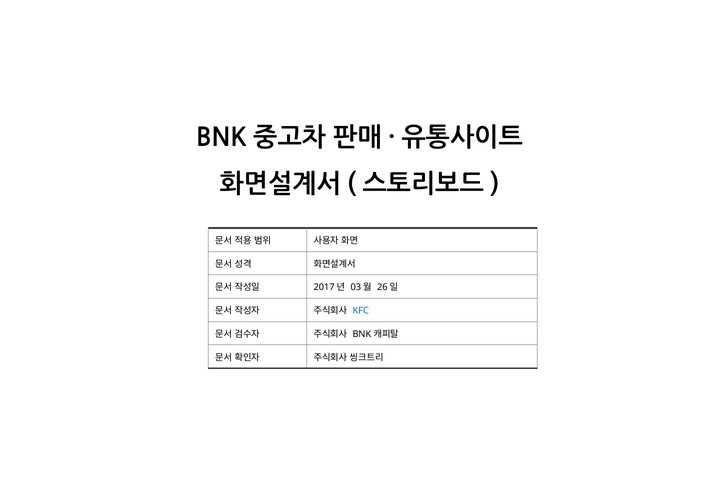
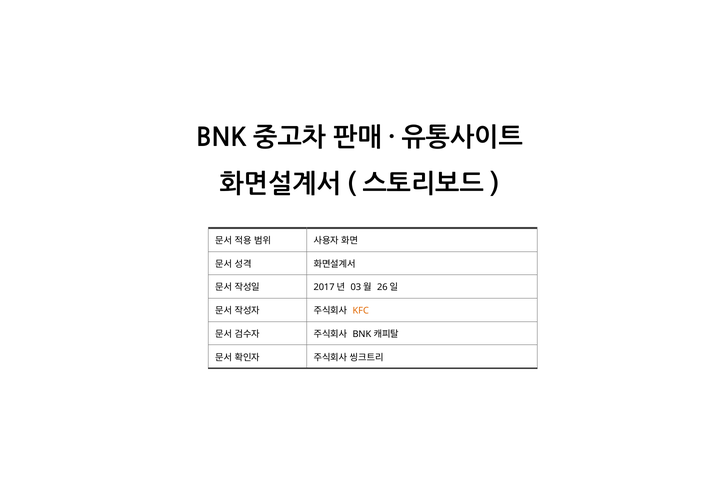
KFC colour: blue -> orange
